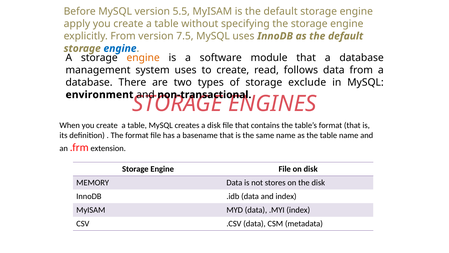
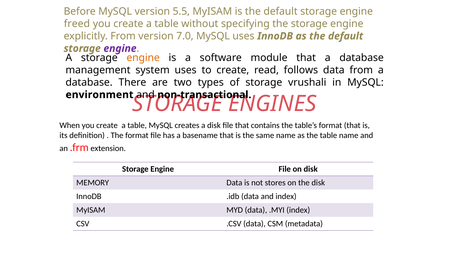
apply: apply -> freed
7.5: 7.5 -> 7.0
engine at (120, 48) colour: blue -> purple
exclude: exclude -> vrushali
